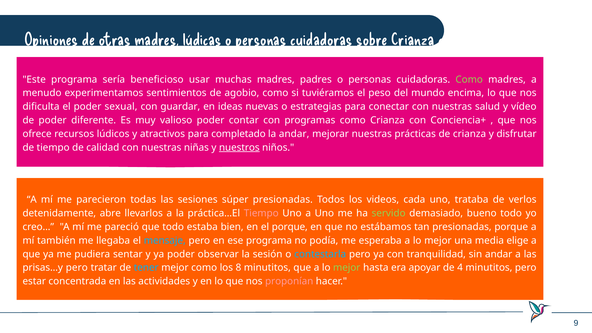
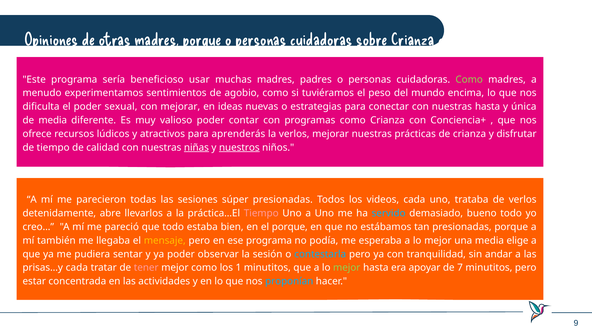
madres lúdicas: lúdicas -> porque
con guardar: guardar -> mejorar
nuestras salud: salud -> hasta
vídeo: vídeo -> única
de poder: poder -> media
completado: completado -> aprenderás
la andar: andar -> verlos
niñas underline: none -> present
servido colour: light green -> light blue
mensaje colour: light blue -> yellow
prisas…y pero: pero -> cada
tener colour: light blue -> pink
8: 8 -> 1
4: 4 -> 7
proponían colour: pink -> light blue
